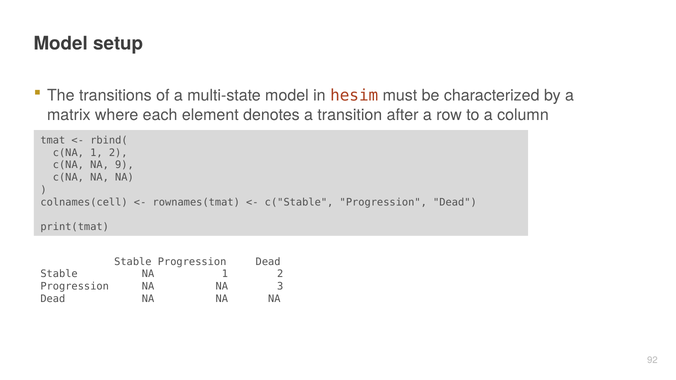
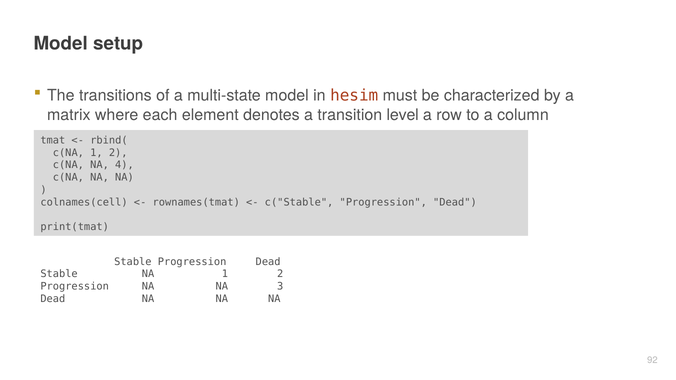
after: after -> level
9: 9 -> 4
